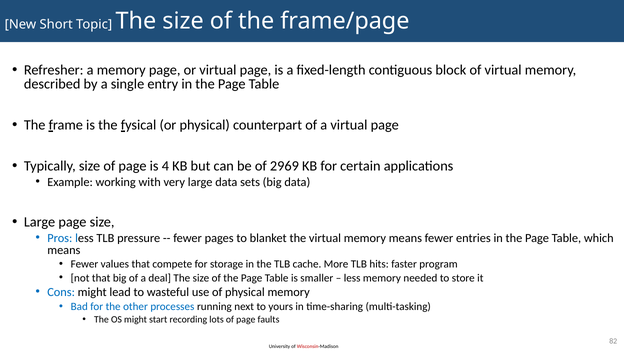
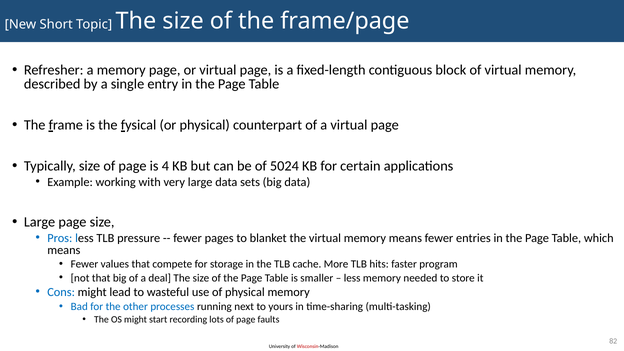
2969: 2969 -> 5024
